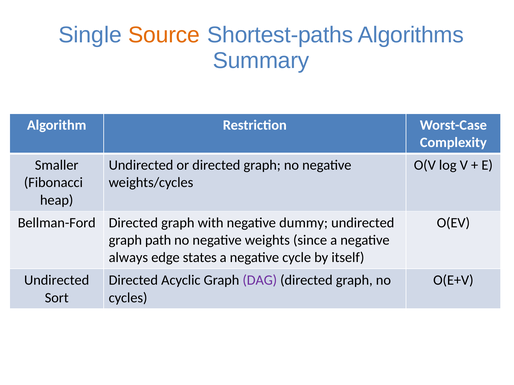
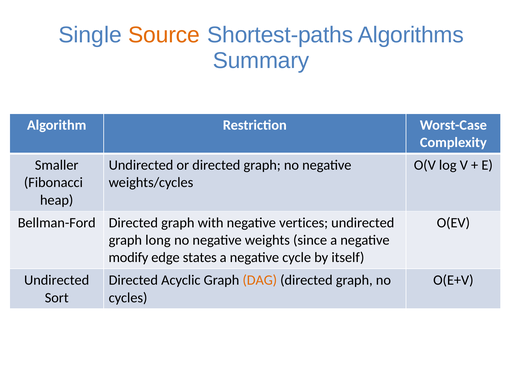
dummy: dummy -> vertices
path: path -> long
always: always -> modify
DAG colour: purple -> orange
